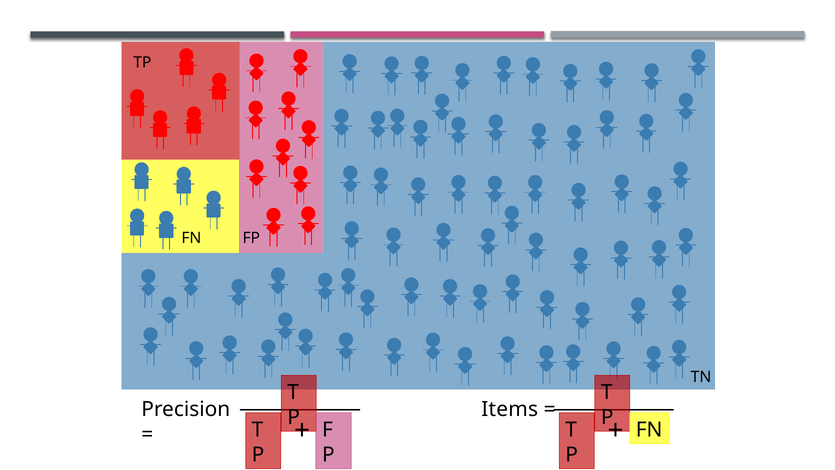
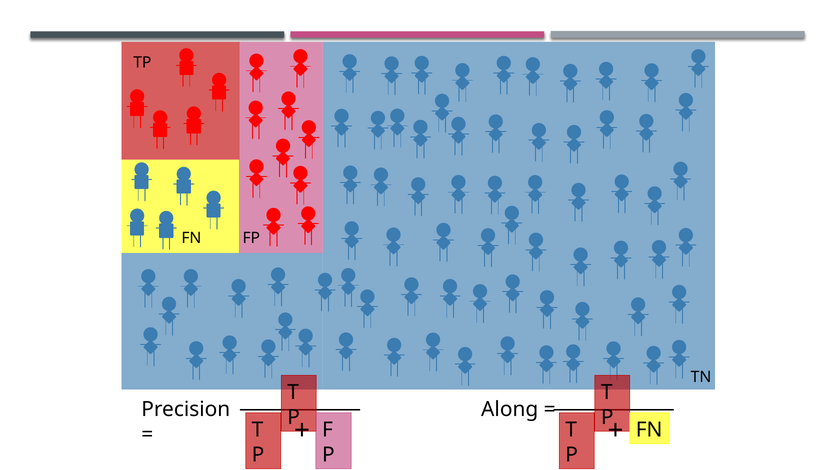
Items: Items -> Along
